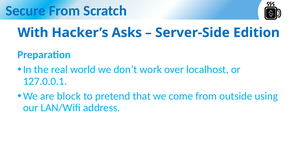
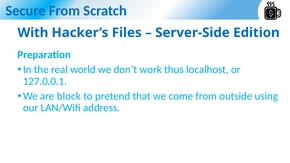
Asks: Asks -> Files
over: over -> thus
